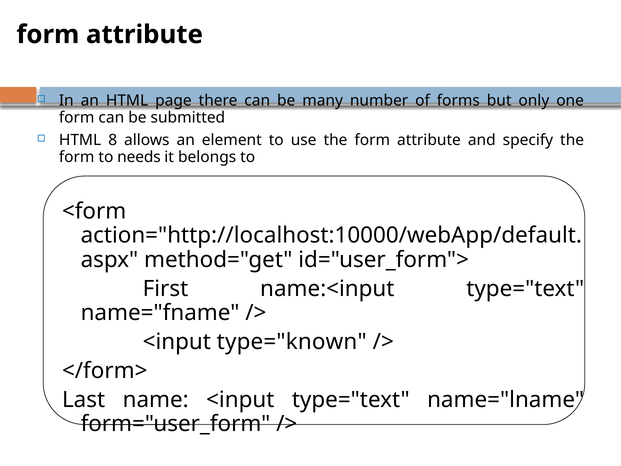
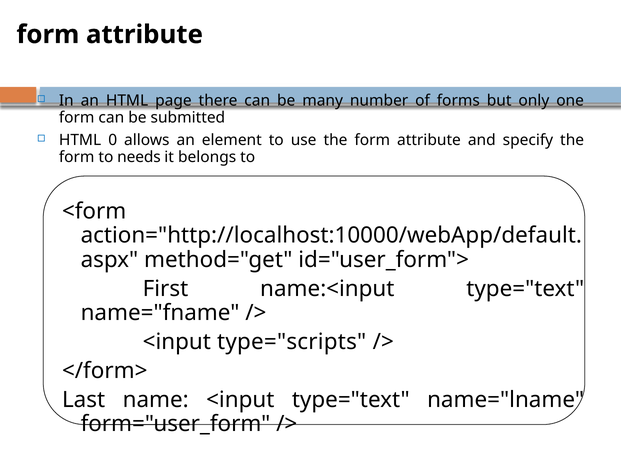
8: 8 -> 0
type="known: type="known -> type="scripts
